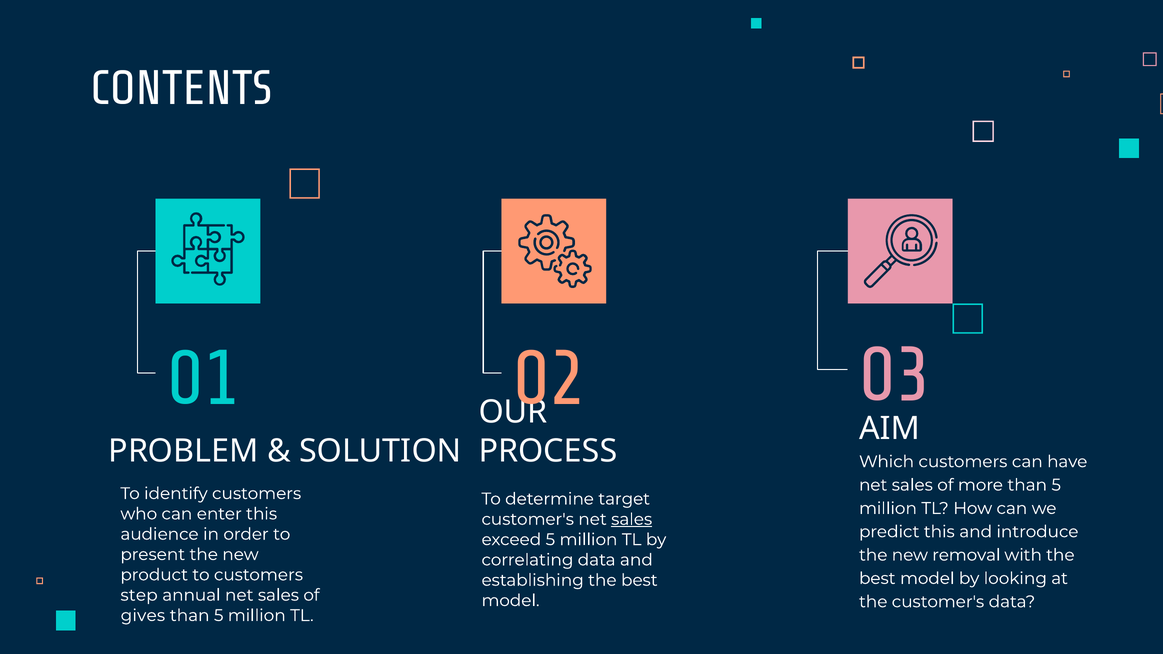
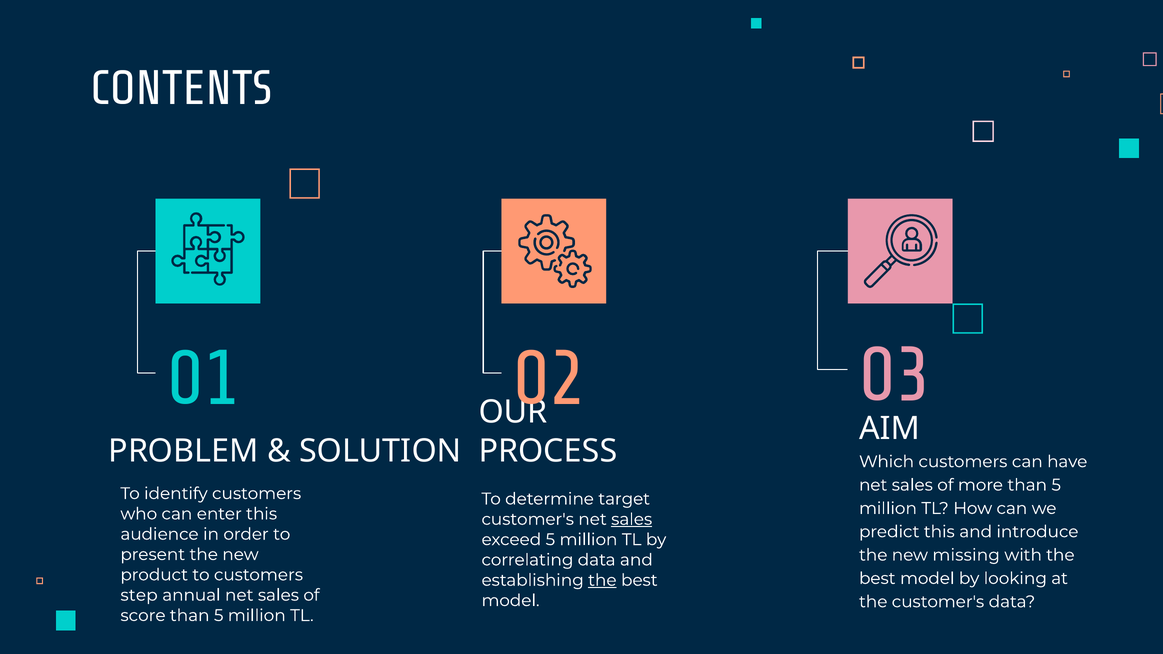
removal: removal -> missing
the at (602, 580) underline: none -> present
gives: gives -> score
